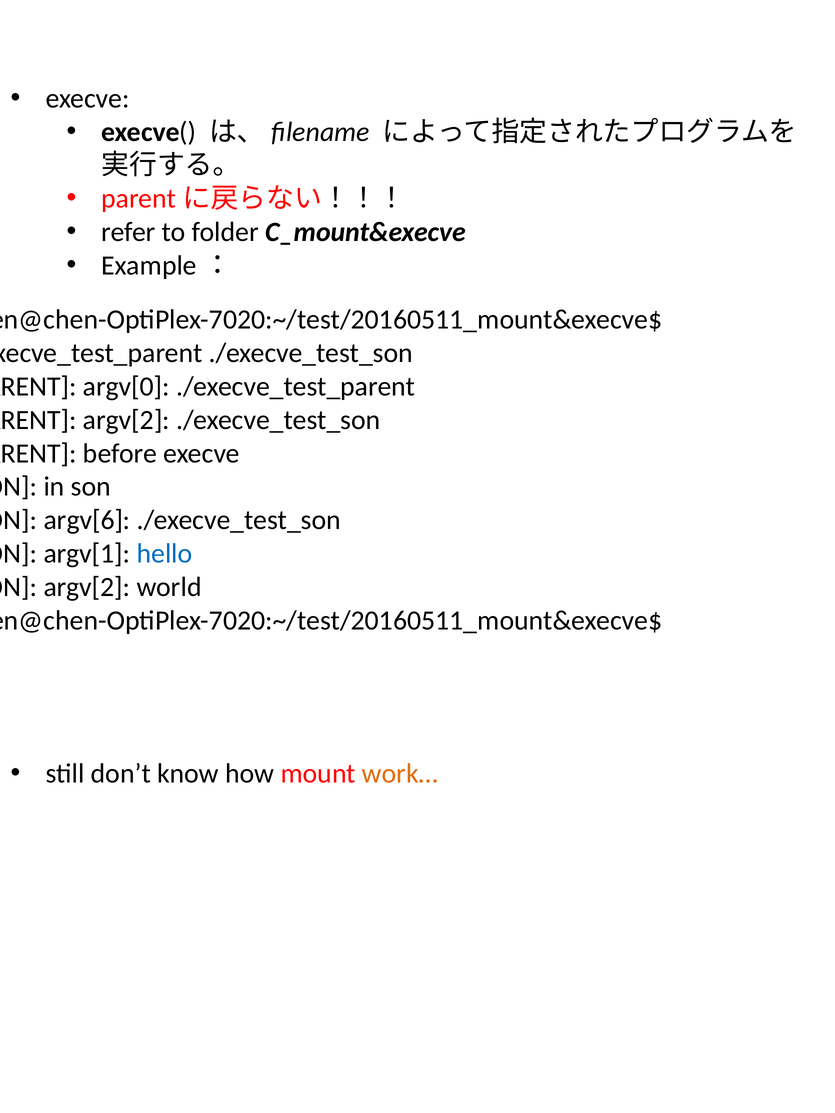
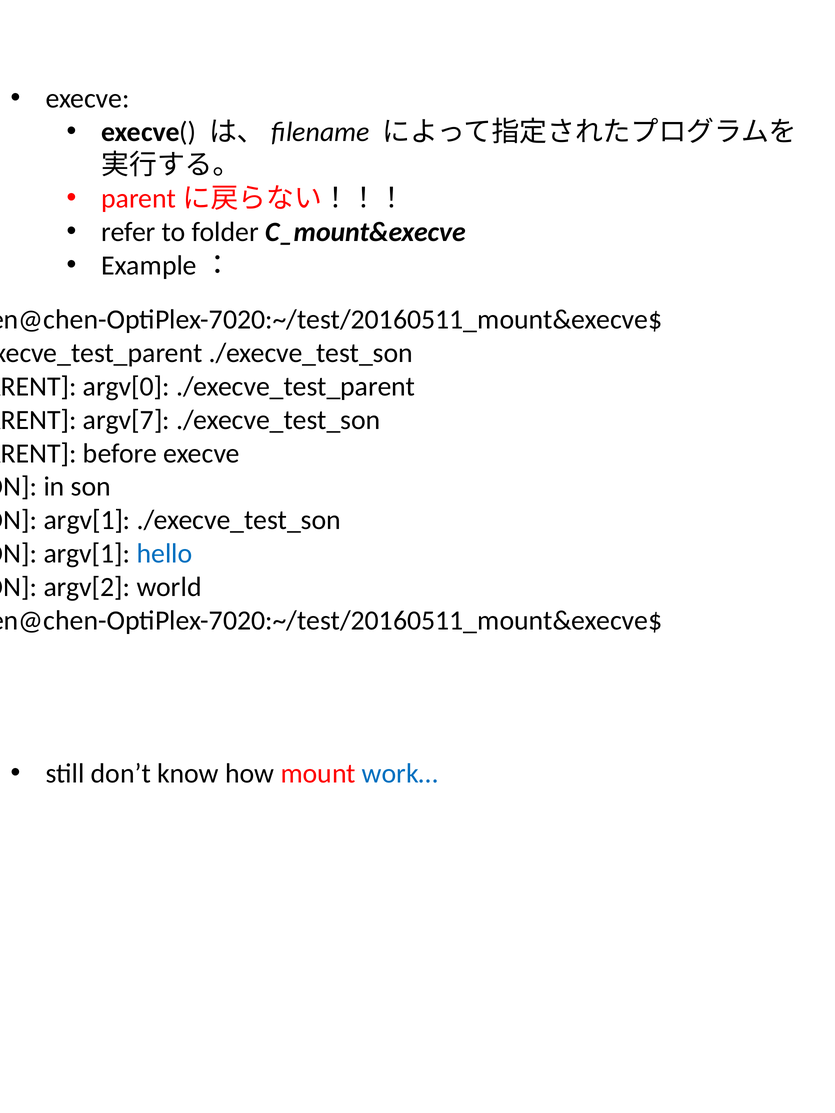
argv[2 at (126, 420): argv[2 -> argv[7
argv[6 at (87, 520): argv[6 -> argv[1
work… colour: orange -> blue
